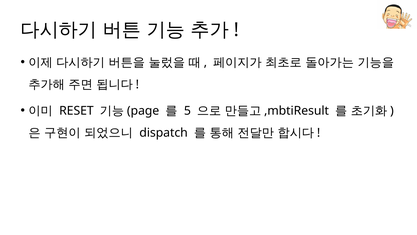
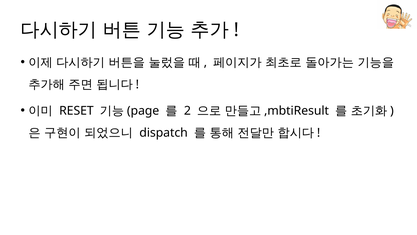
5: 5 -> 2
